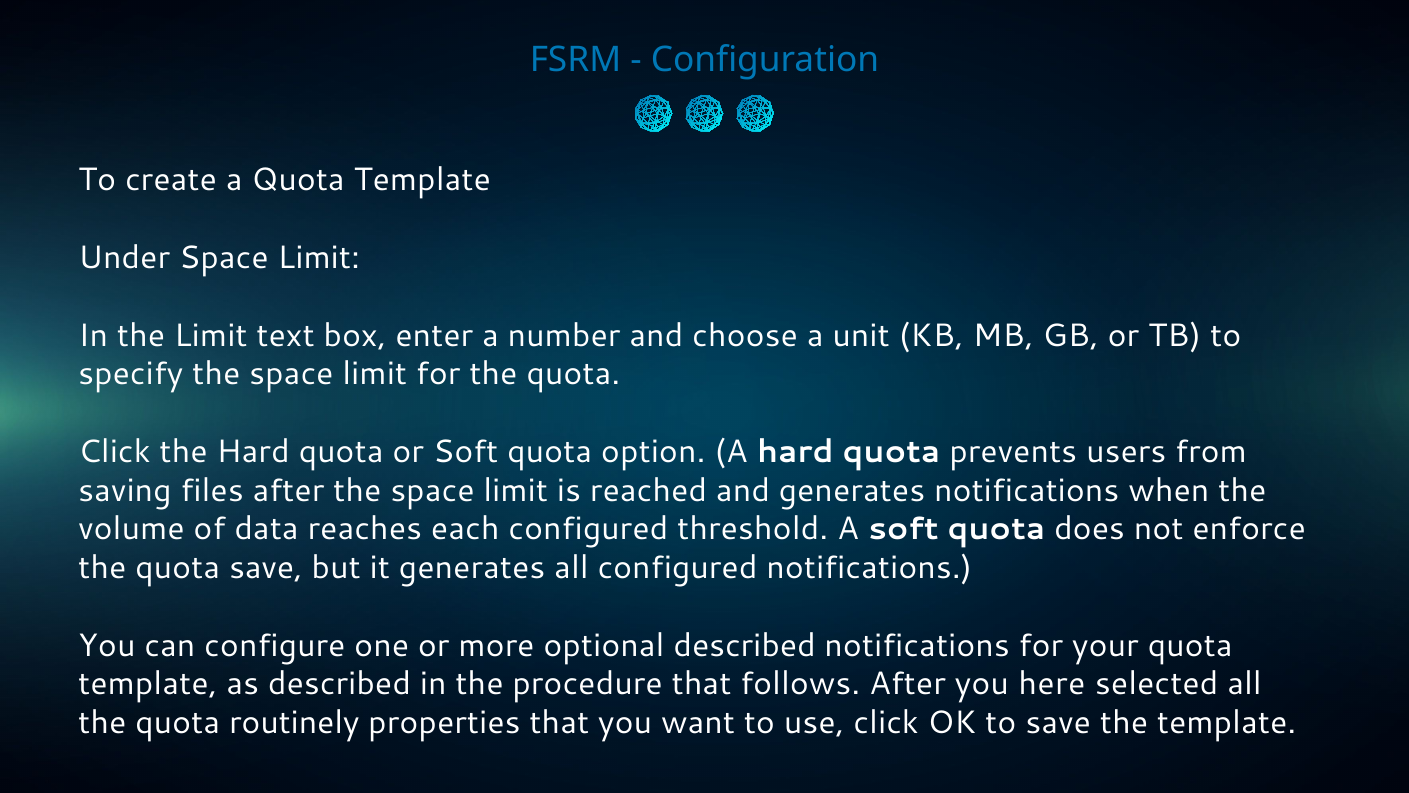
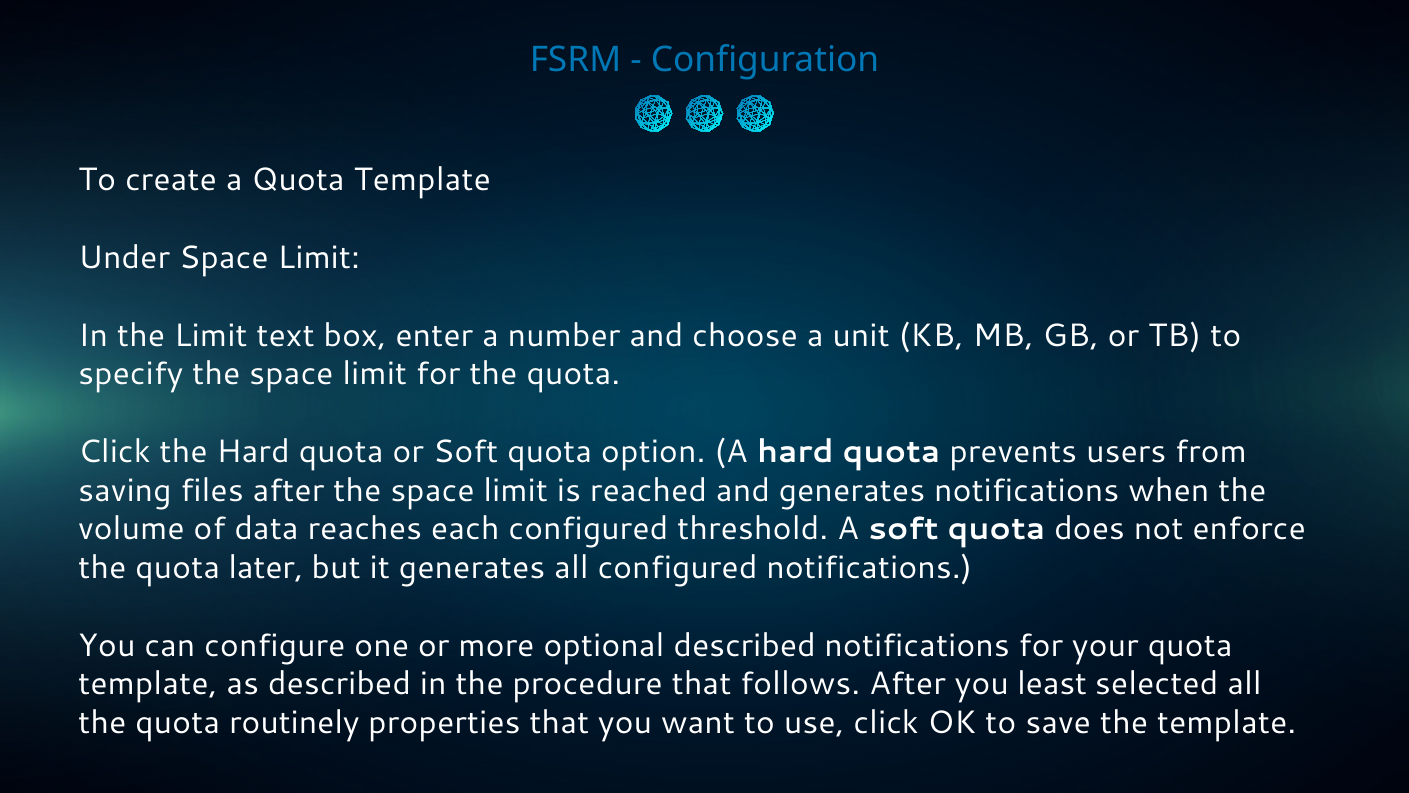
quota save: save -> later
here: here -> least
